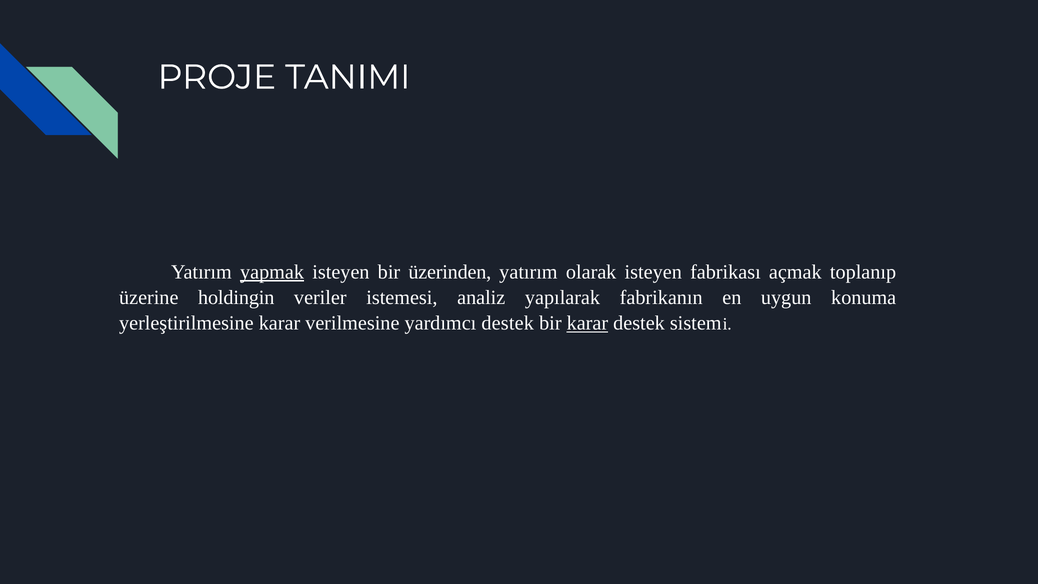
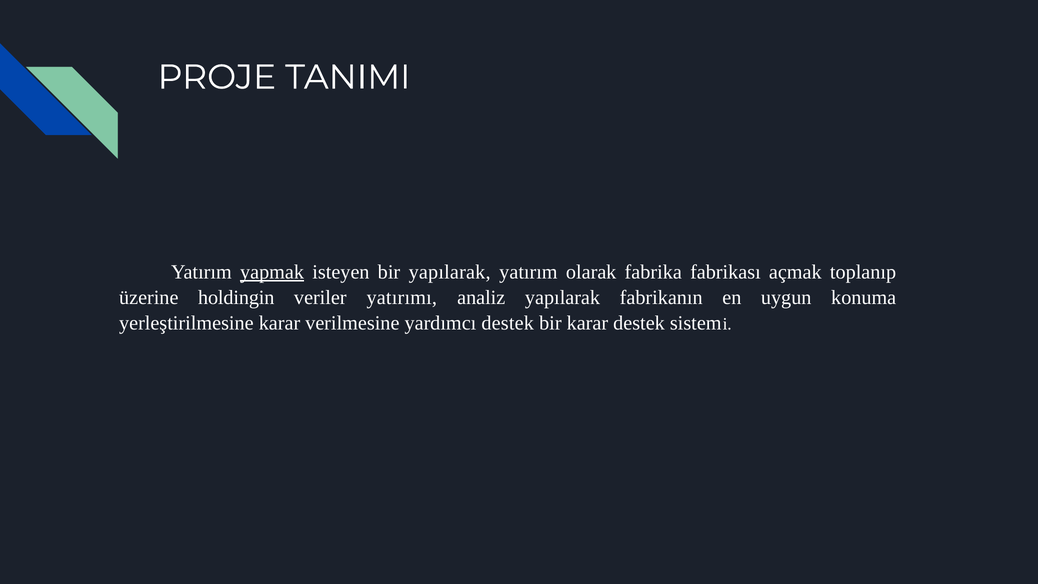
bir üzerinden: üzerinden -> yapılarak
olarak isteyen: isteyen -> fabrika
istemesi: istemesi -> yatırımı
karar at (587, 323) underline: present -> none
